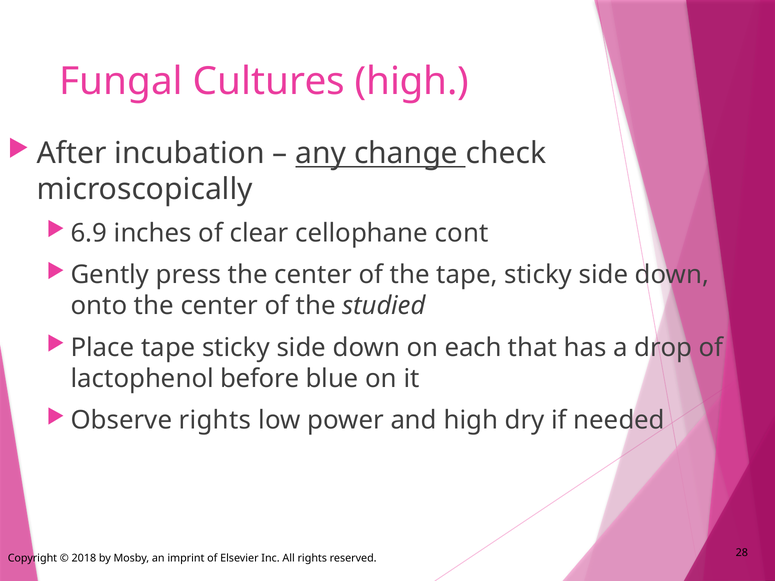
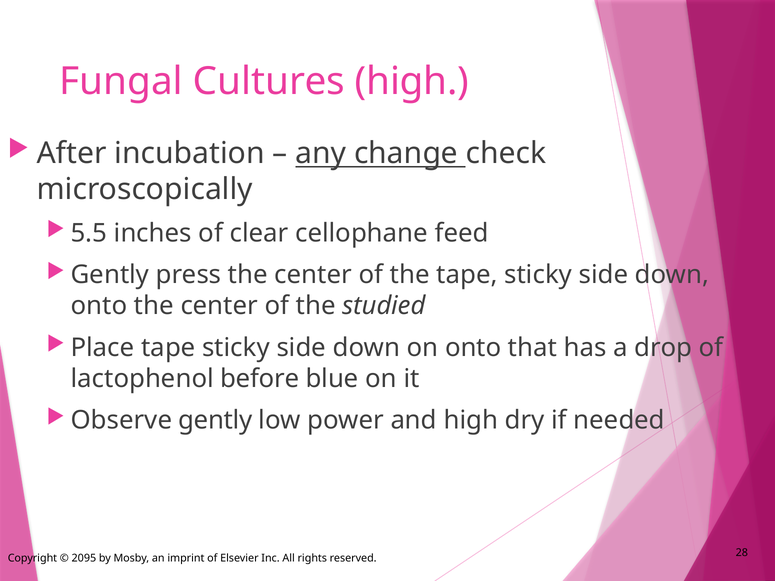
6.9: 6.9 -> 5.5
cont: cont -> feed
on each: each -> onto
Observe rights: rights -> gently
2018: 2018 -> 2095
